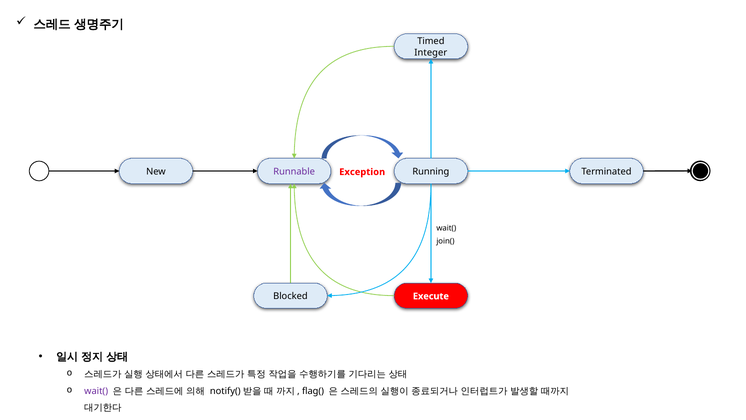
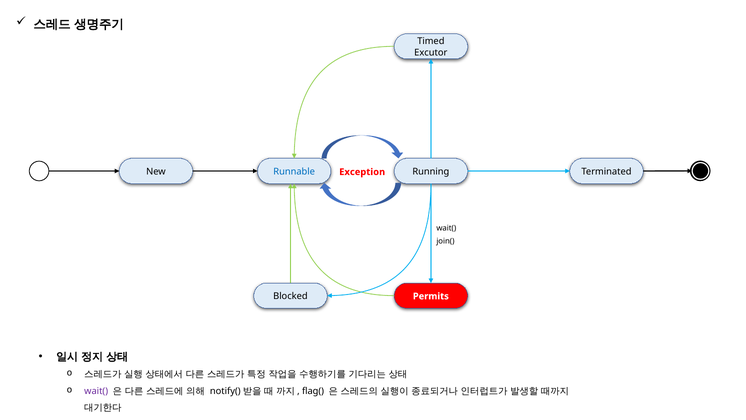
Integer: Integer -> Excutor
Runnable colour: purple -> blue
Execute: Execute -> Permits
